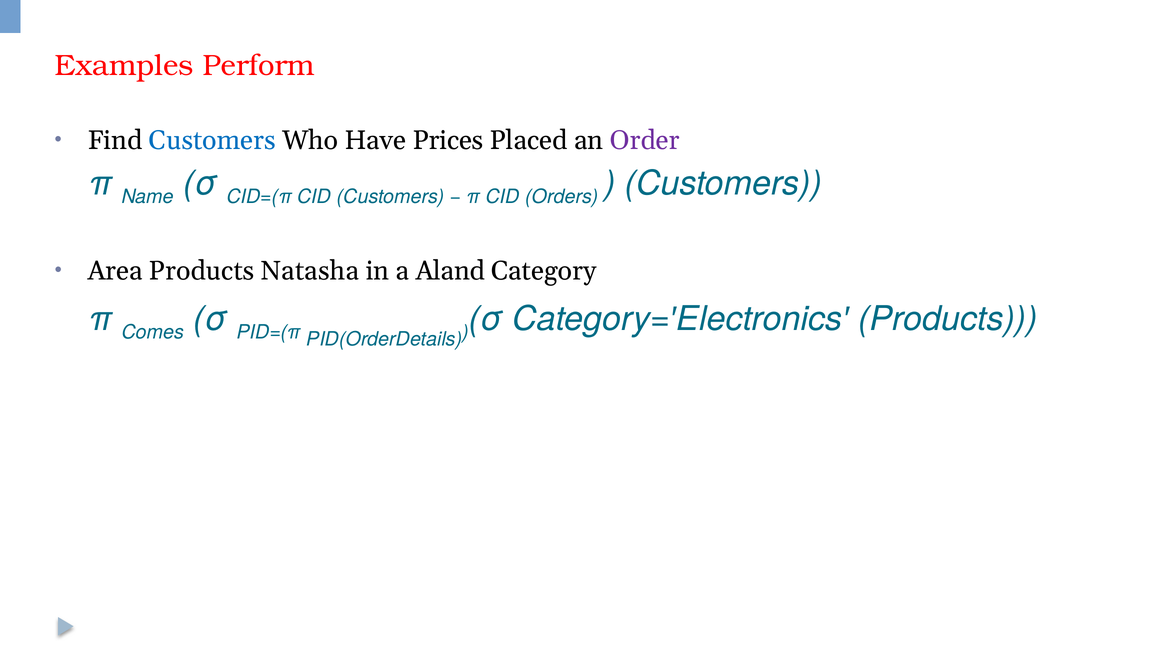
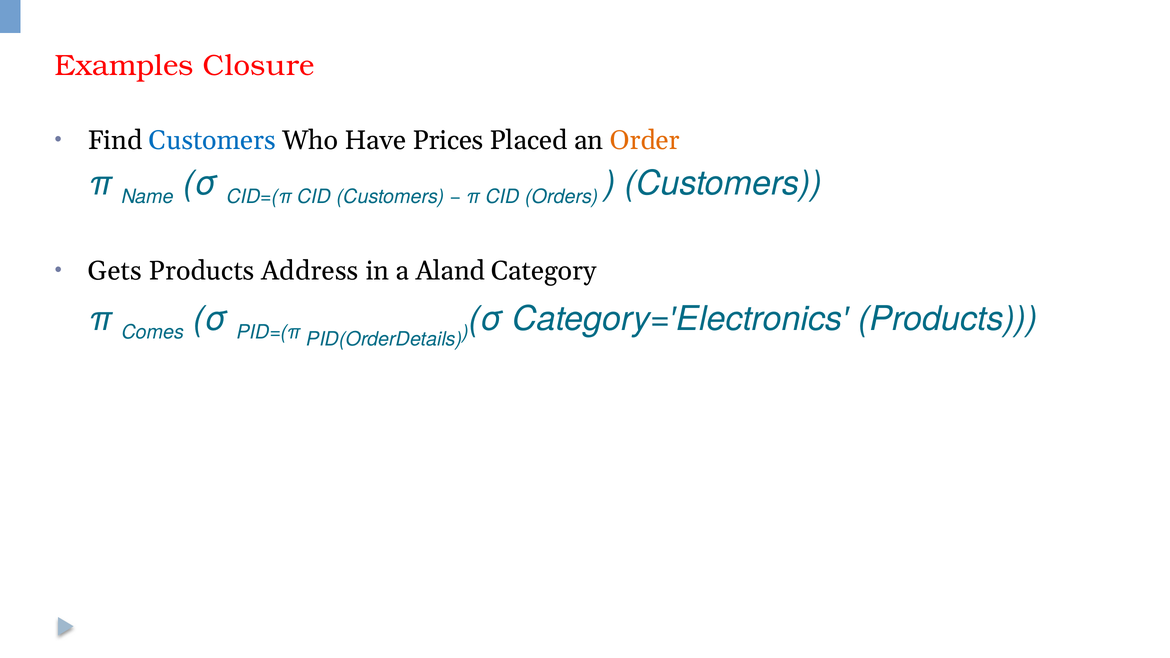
Perform: Perform -> Closure
Order colour: purple -> orange
Area: Area -> Gets
Natasha: Natasha -> Address
